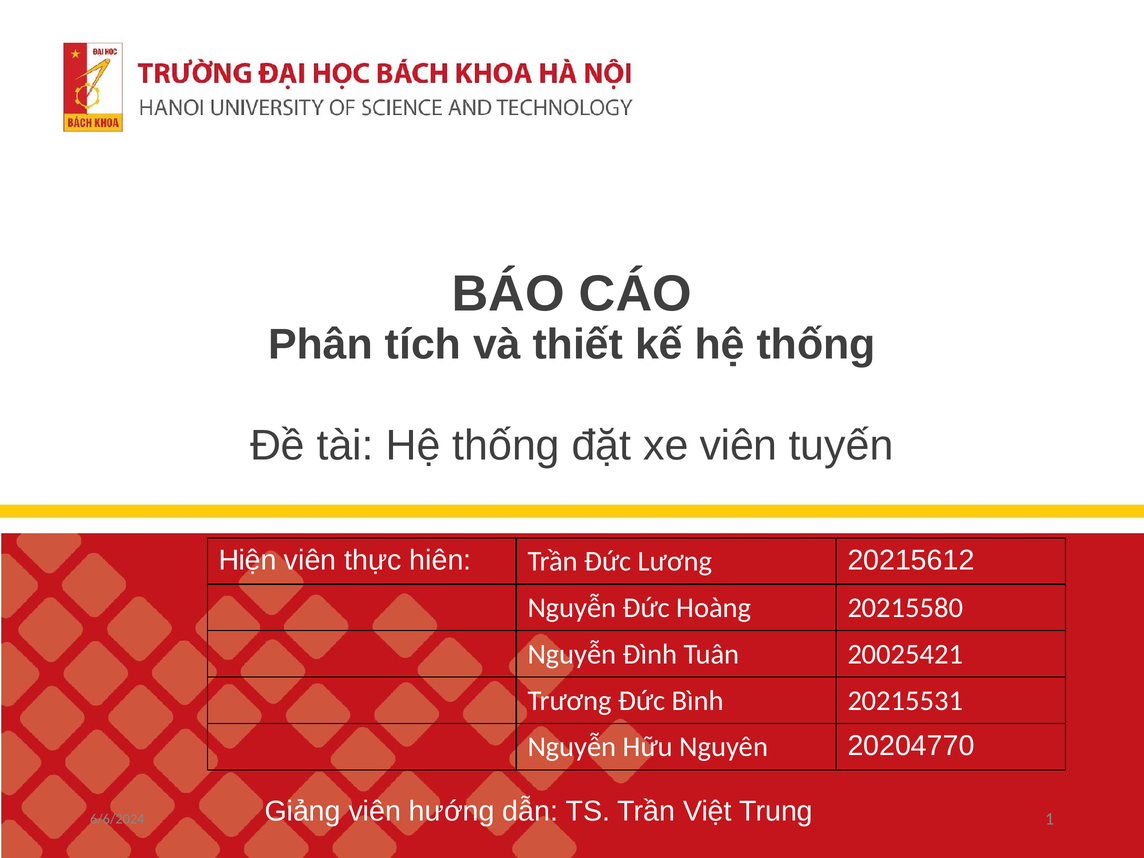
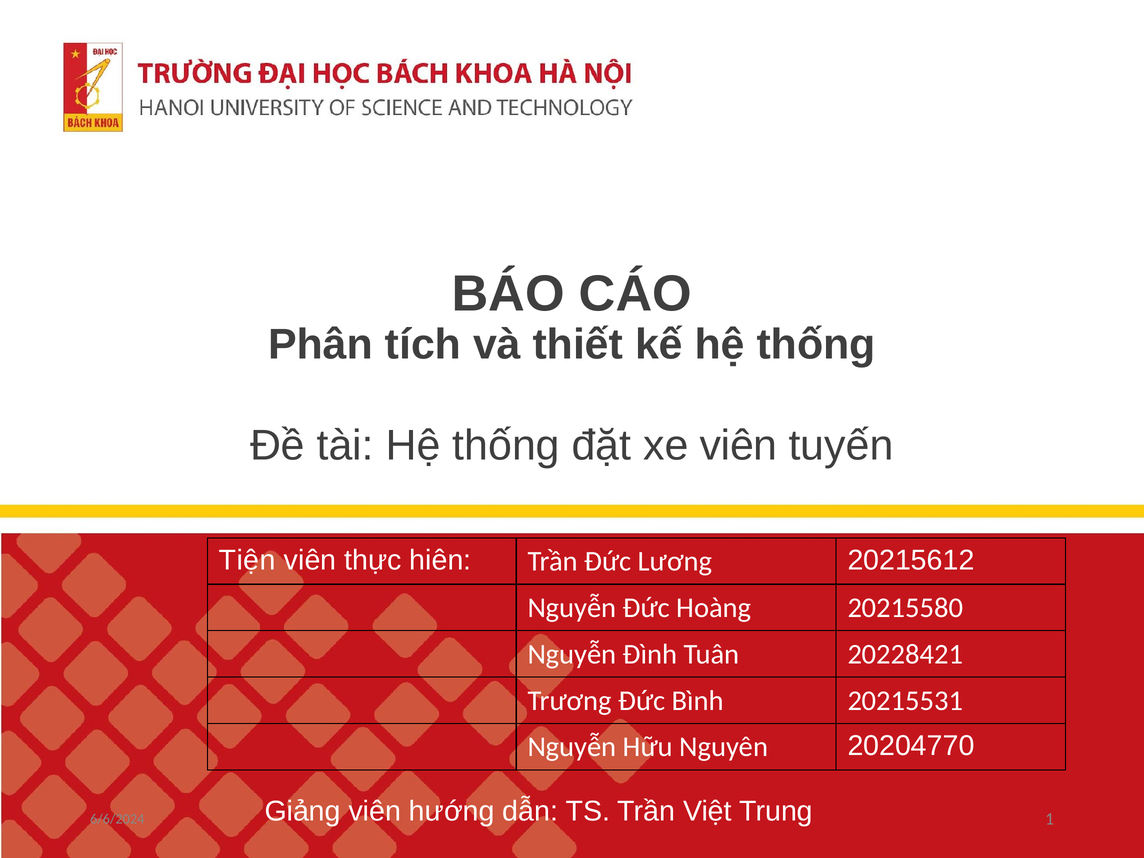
Hiện: Hiện -> Tiện
20025421: 20025421 -> 20228421
